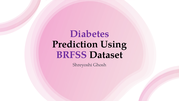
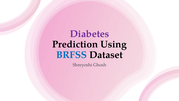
BRFSS colour: purple -> blue
